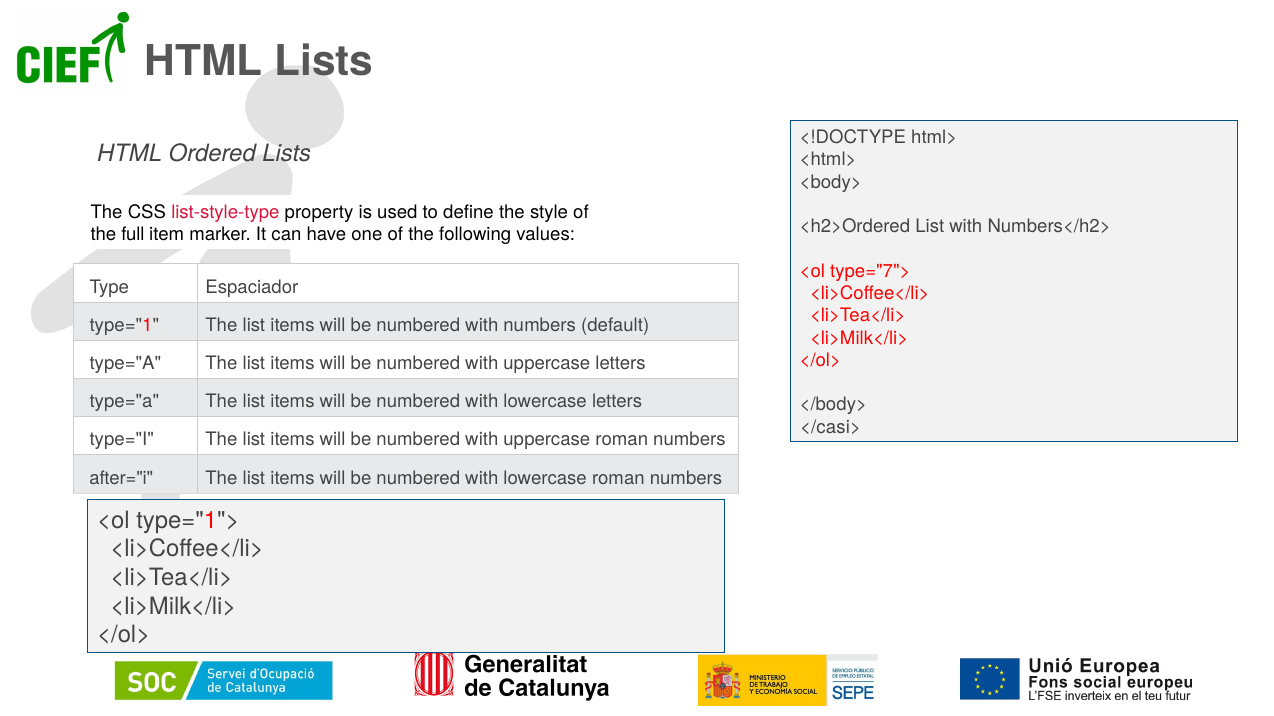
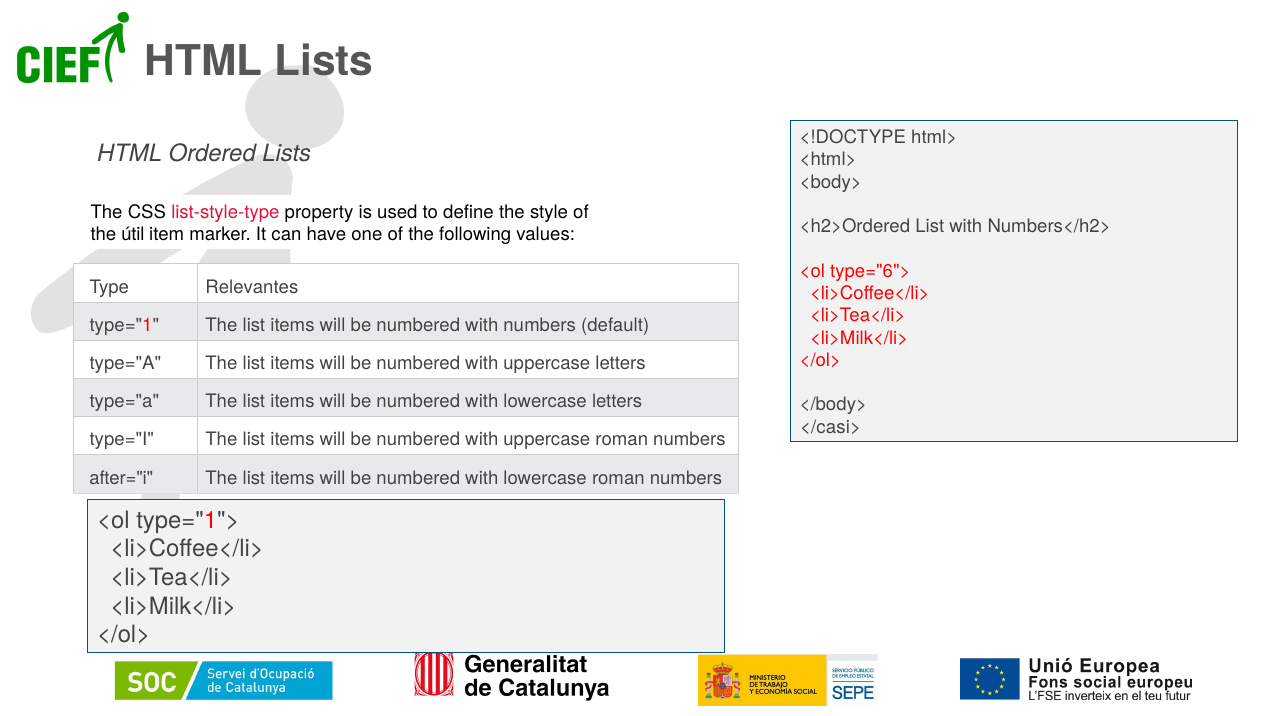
full: full -> útil
type="7">: type="7"> -> type="6">
Espaciador: Espaciador -> Relevantes
